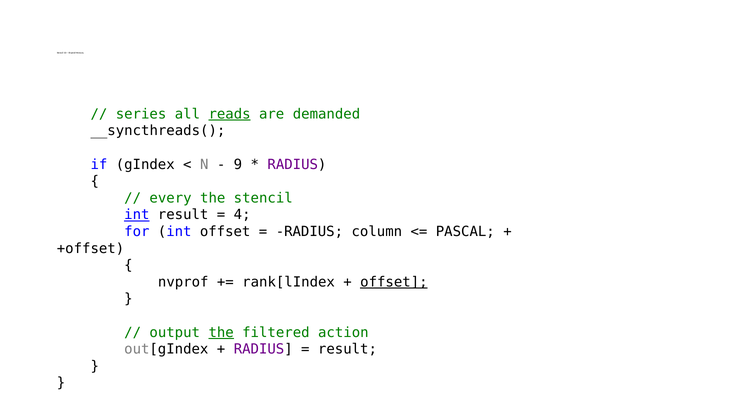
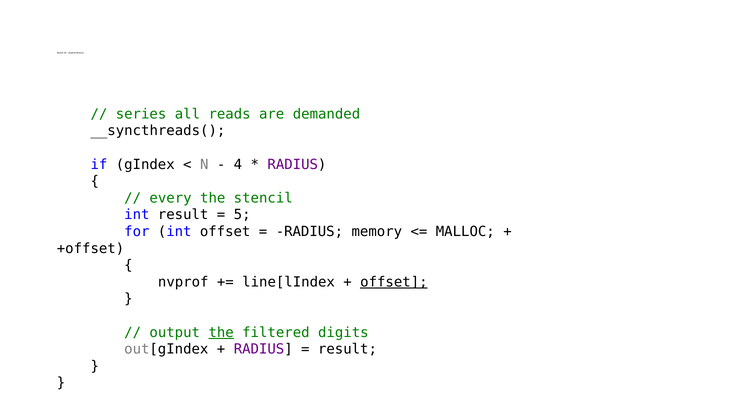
reads underline: present -> none
9: 9 -> 4
int at (137, 215) underline: present -> none
4: 4 -> 5
RADIUS column: column -> memory
PASCAL: PASCAL -> MALLOC
rank[lIndex: rank[lIndex -> line[lIndex
action: action -> digits
